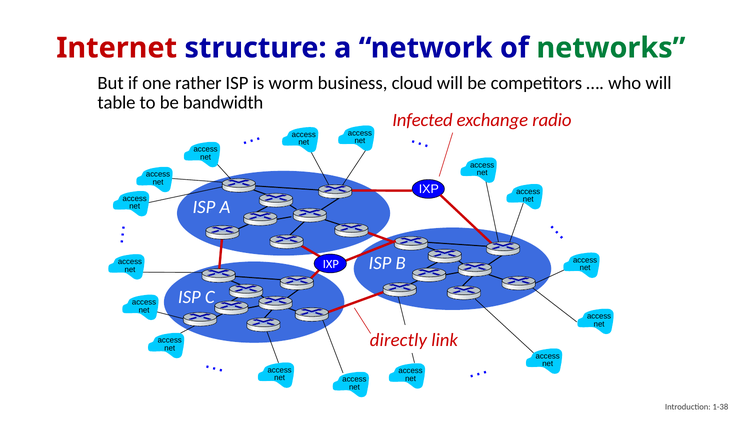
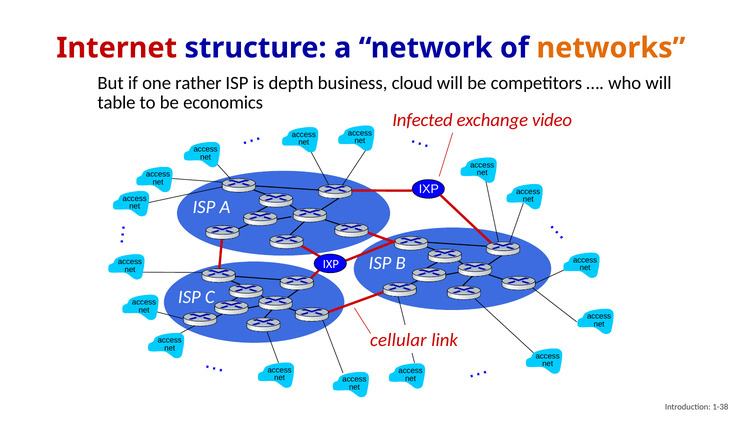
networks colour: green -> orange
worm: worm -> depth
bandwidth: bandwidth -> economics
radio: radio -> video
directly: directly -> cellular
